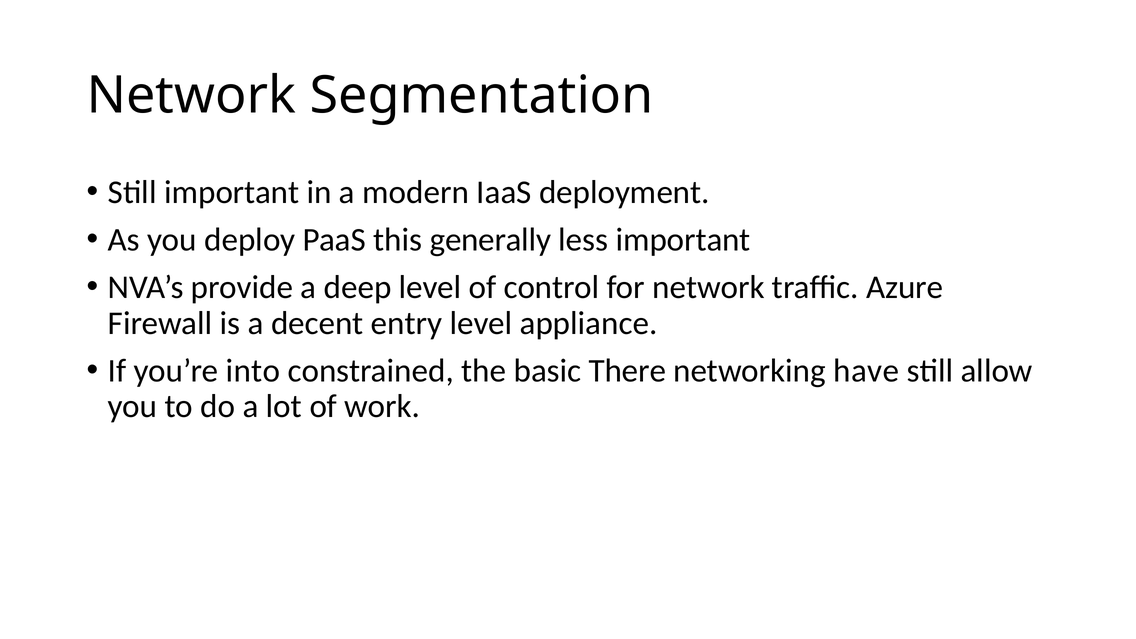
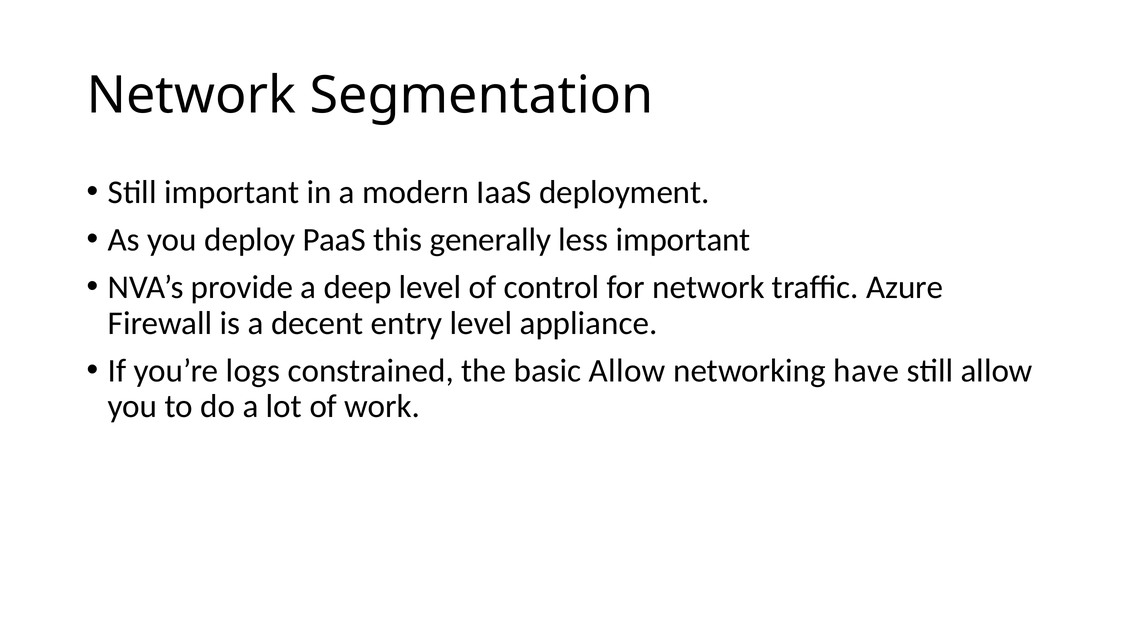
into: into -> logs
basic There: There -> Allow
